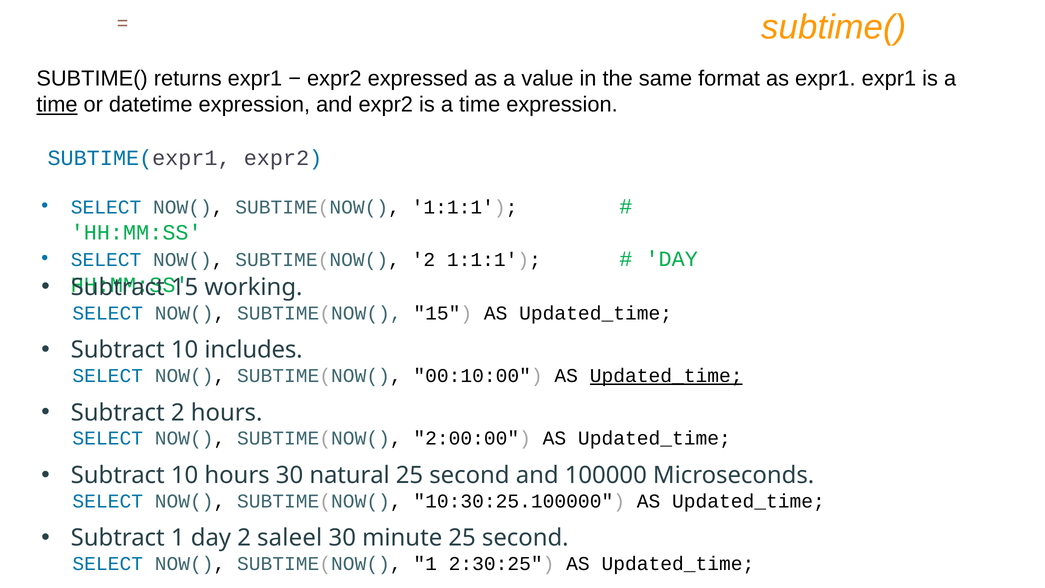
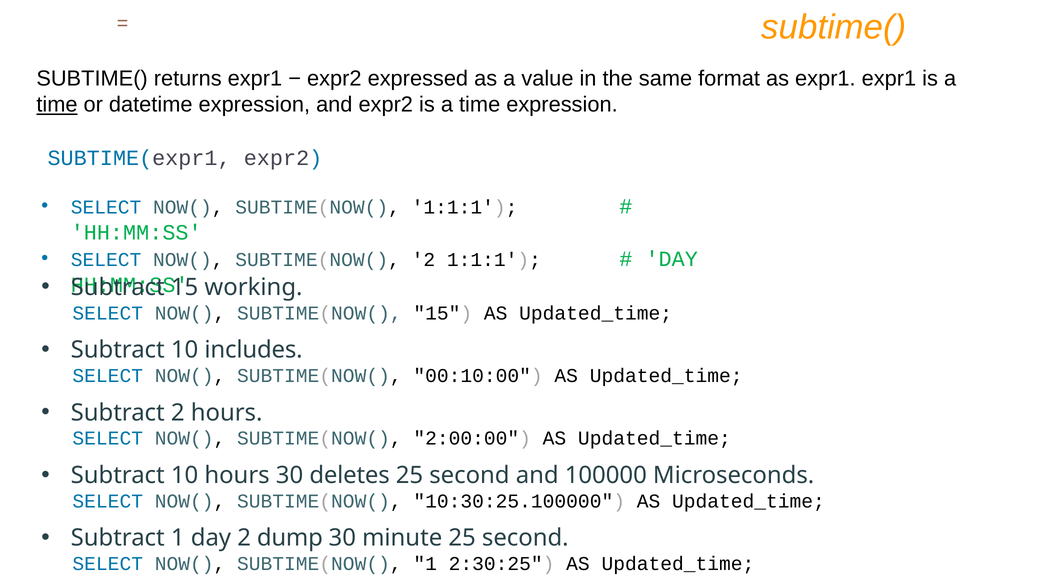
Updated_time at (666, 376) underline: present -> none
natural: natural -> deletes
saleel: saleel -> dump
